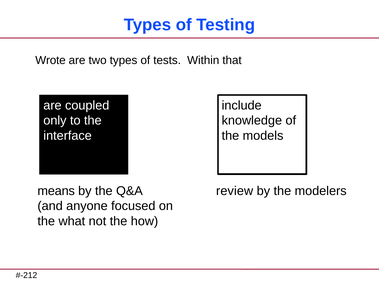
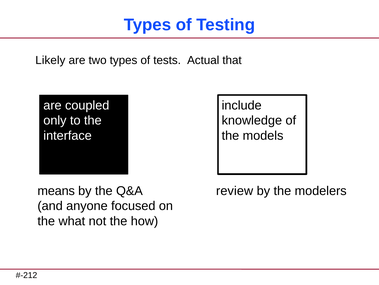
Wrote: Wrote -> Likely
Within: Within -> Actual
